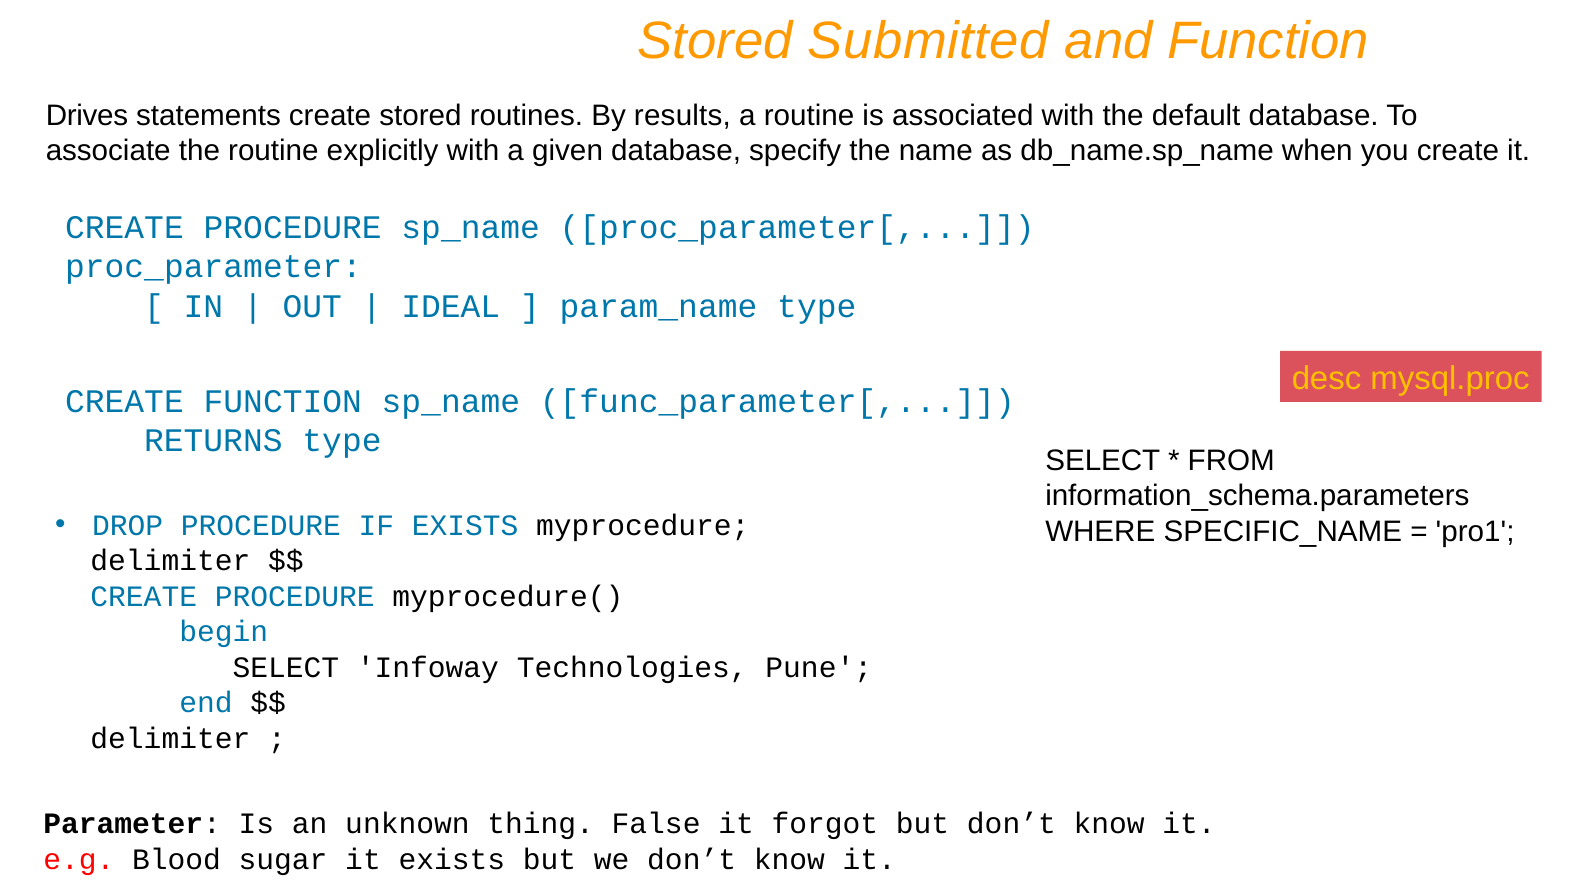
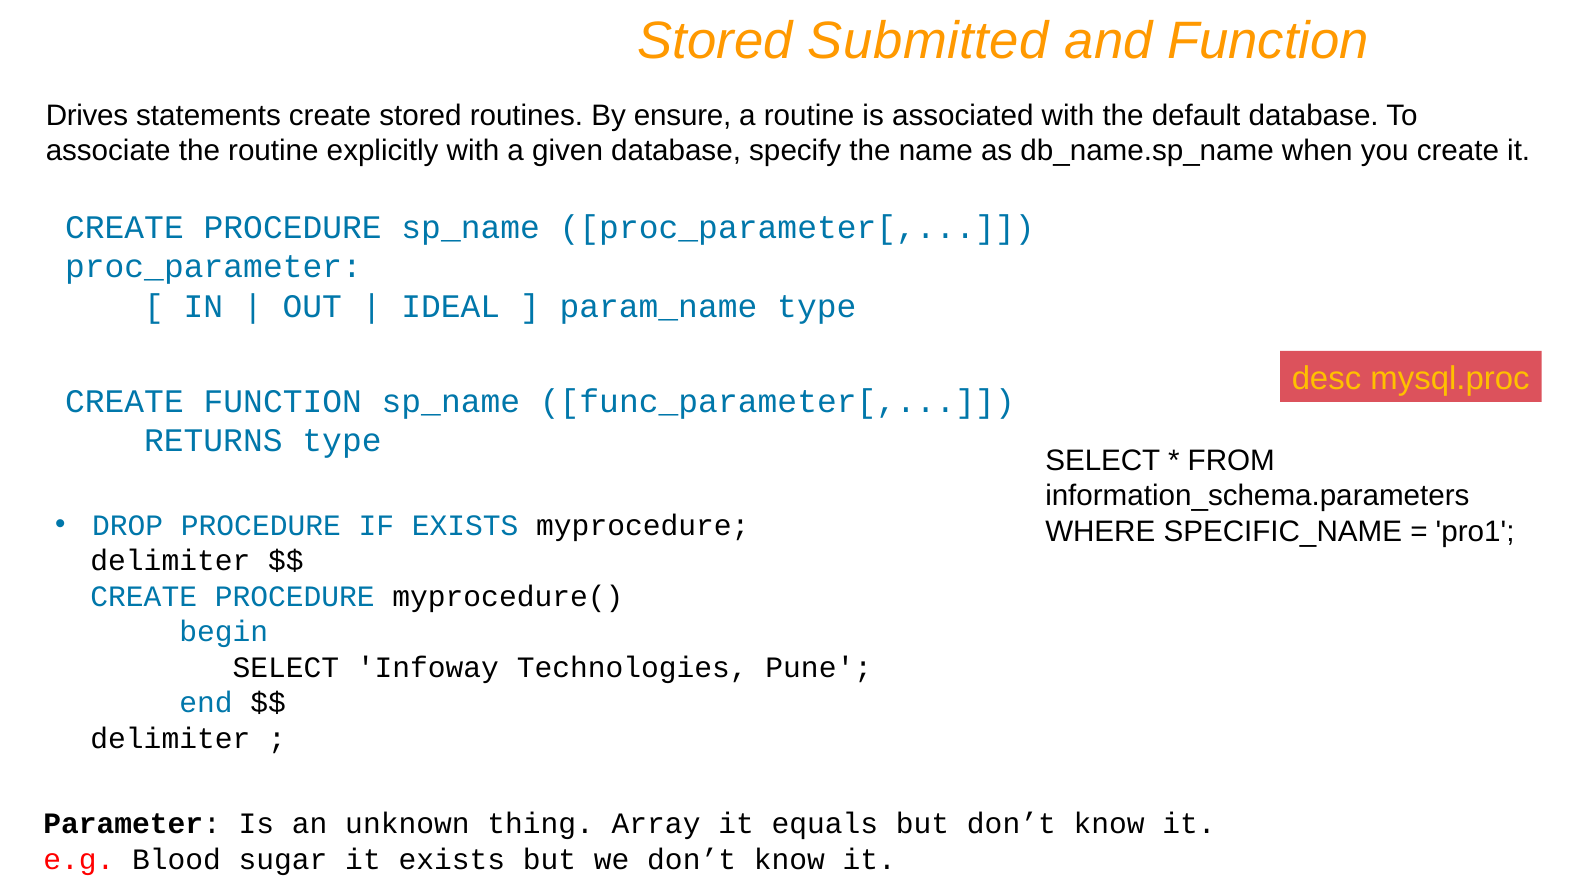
results: results -> ensure
False: False -> Array
forgot: forgot -> equals
